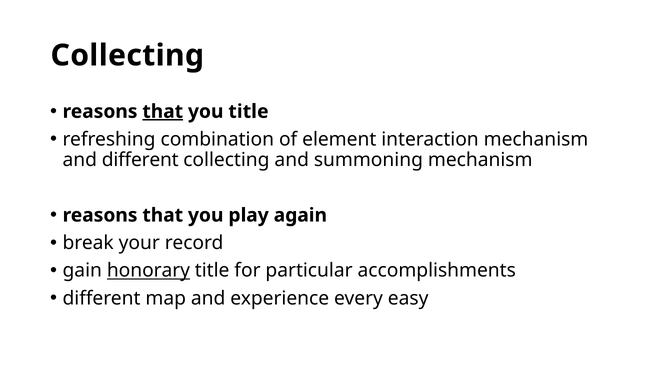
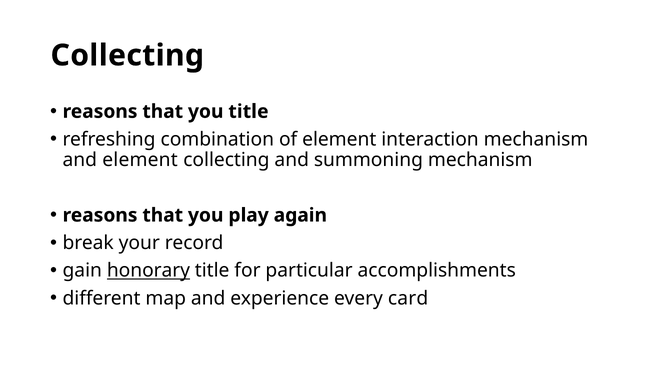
that at (163, 111) underline: present -> none
and different: different -> element
easy: easy -> card
